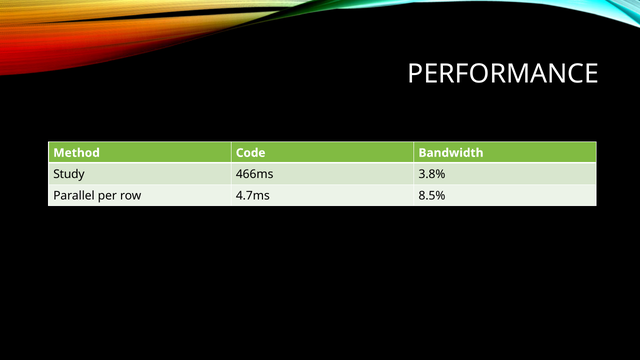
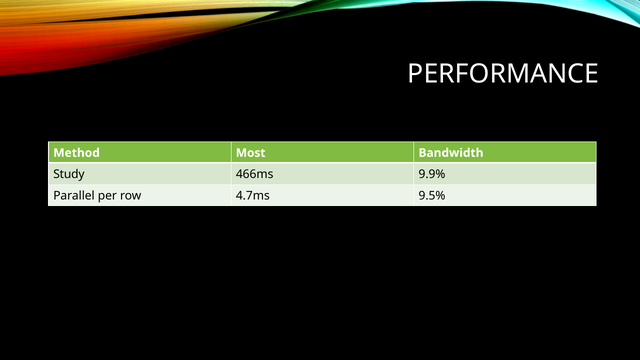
Code: Code -> Most
3.8%: 3.8% -> 9.9%
8.5%: 8.5% -> 9.5%
